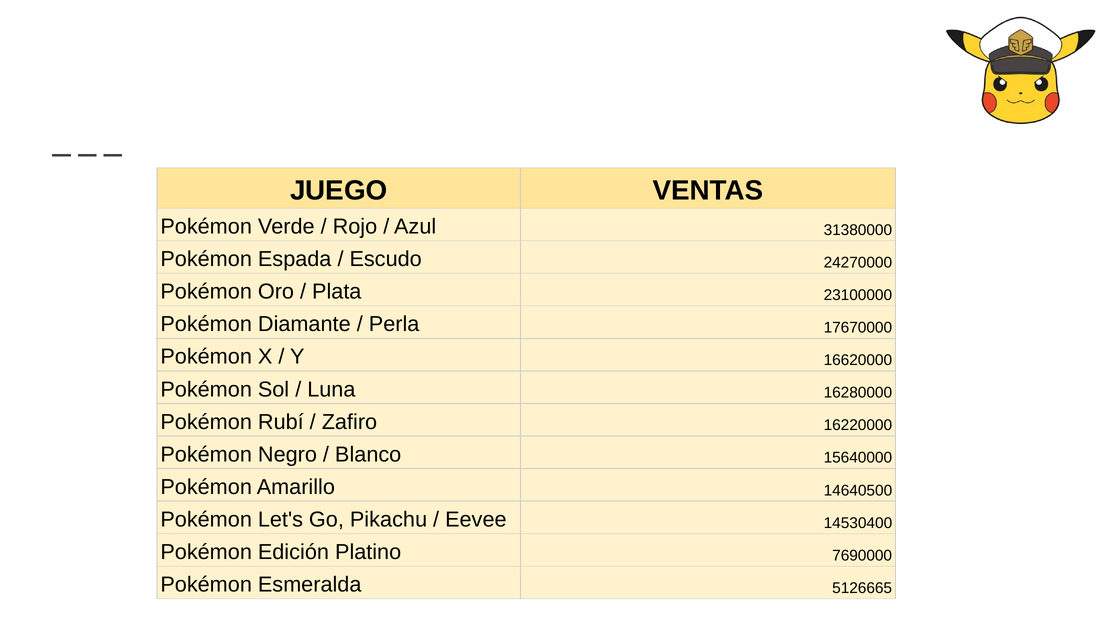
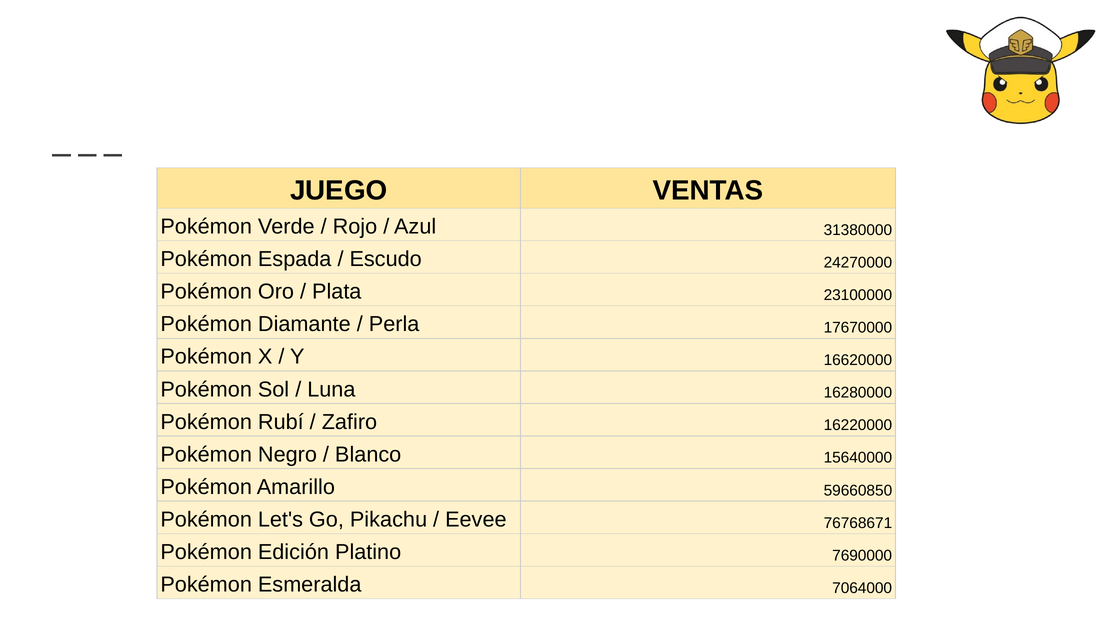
14640500: 14640500 -> 59660850
14530400: 14530400 -> 76768671
5126665: 5126665 -> 7064000
